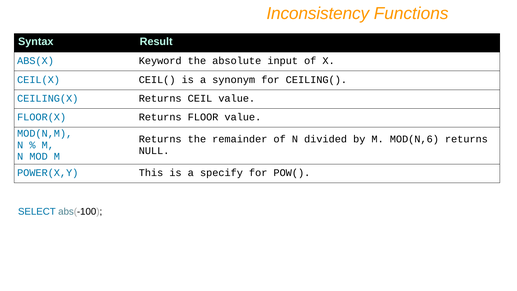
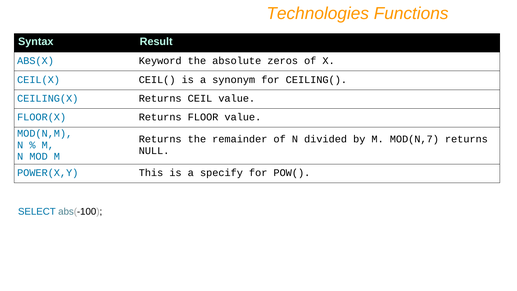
Inconsistency: Inconsistency -> Technologies
input: input -> zeros
MOD(N,6: MOD(N,6 -> MOD(N,7
